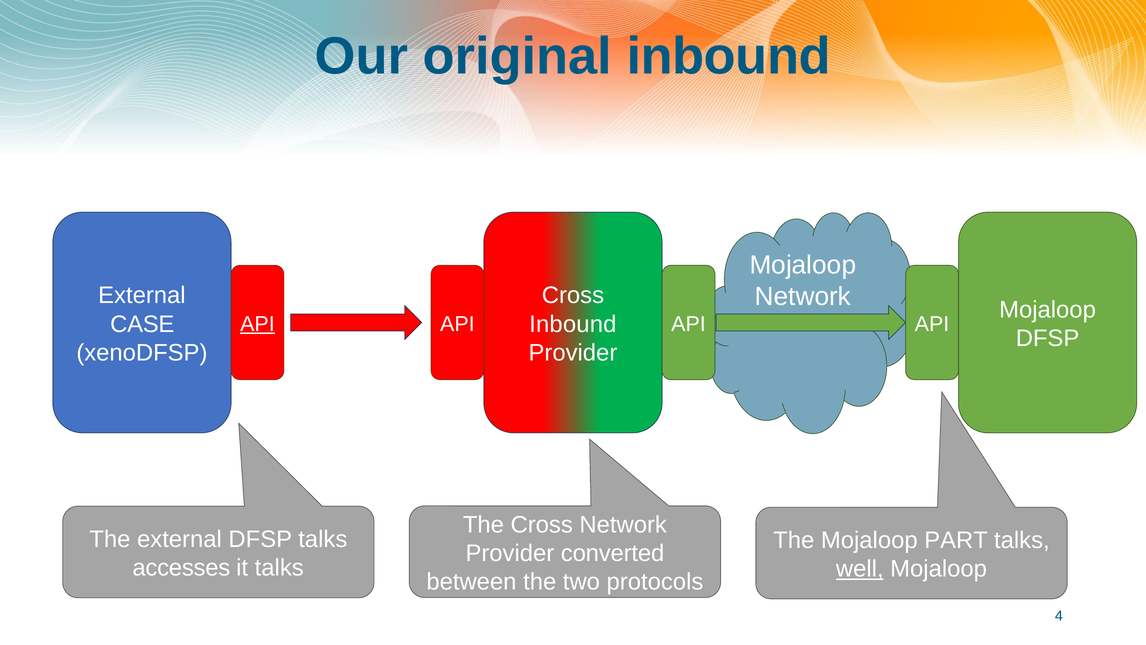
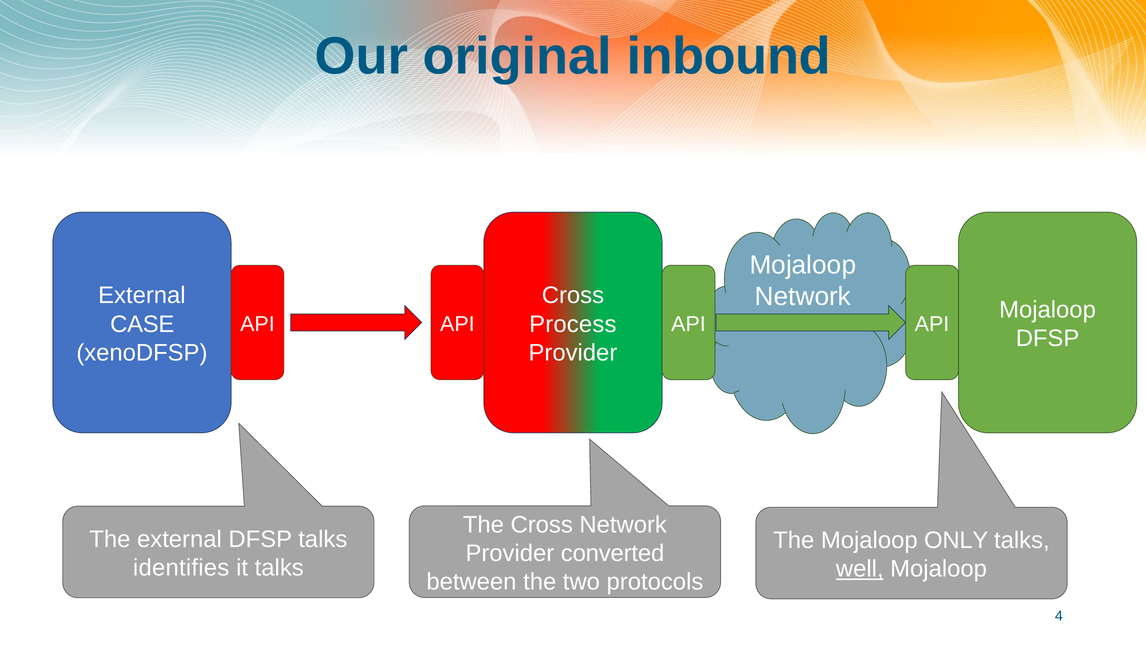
Inbound at (573, 324): Inbound -> Process
API at (257, 324) underline: present -> none
PART: PART -> ONLY
accesses: accesses -> identifies
